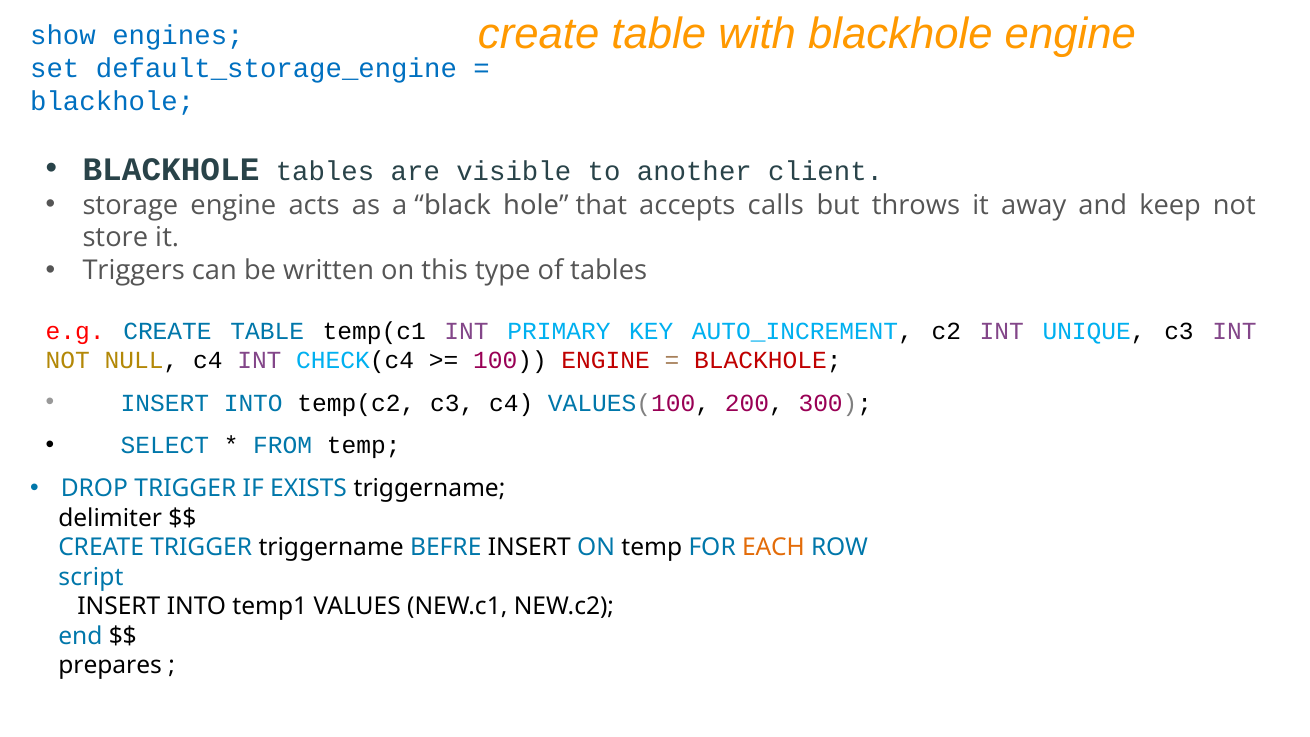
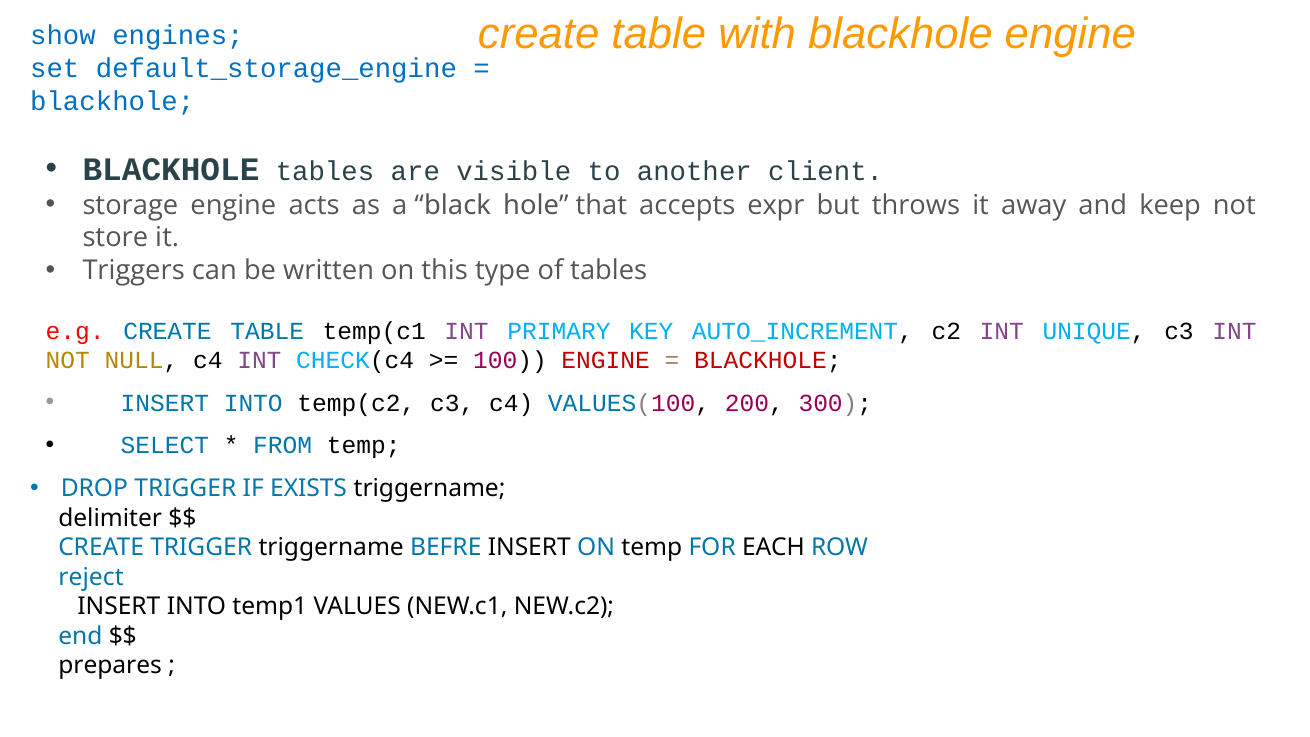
calls: calls -> expr
EACH colour: orange -> black
script: script -> reject
